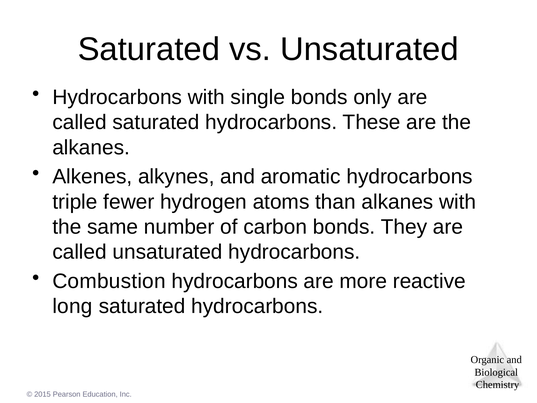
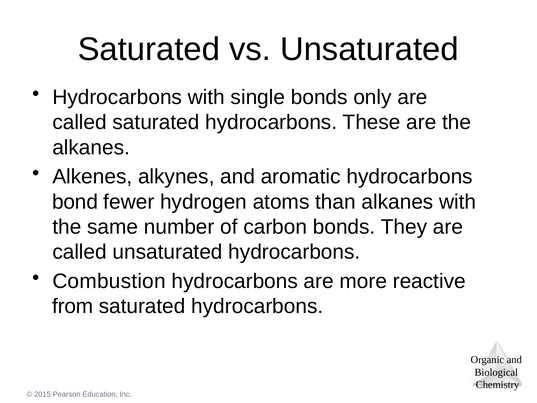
triple: triple -> bond
long: long -> from
